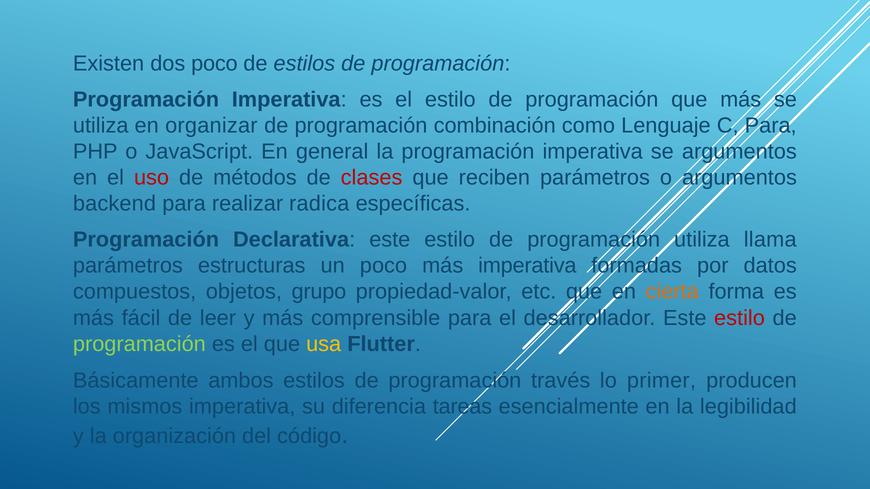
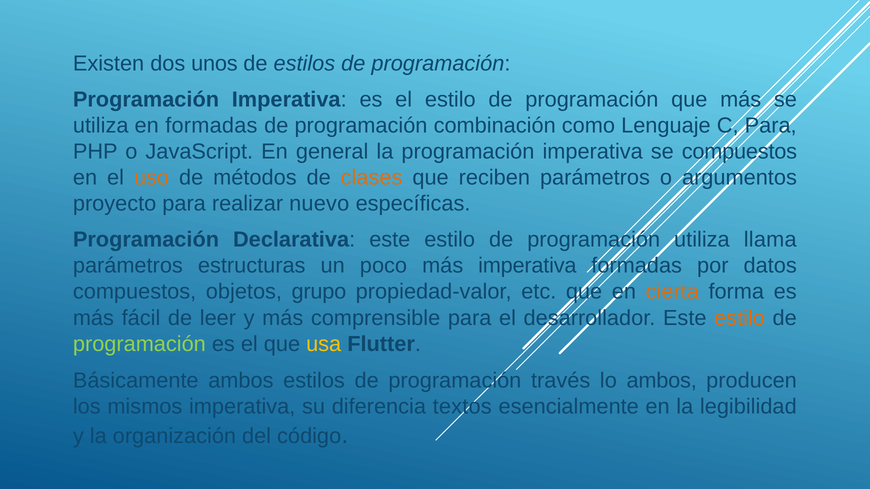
dos poco: poco -> unos
en organizar: organizar -> formadas
se argumentos: argumentos -> compuestos
uso colour: red -> orange
clases colour: red -> orange
backend: backend -> proyecto
radica: radica -> nuevo
estilo at (740, 318) colour: red -> orange
lo primer: primer -> ambos
tareas: tareas -> textos
